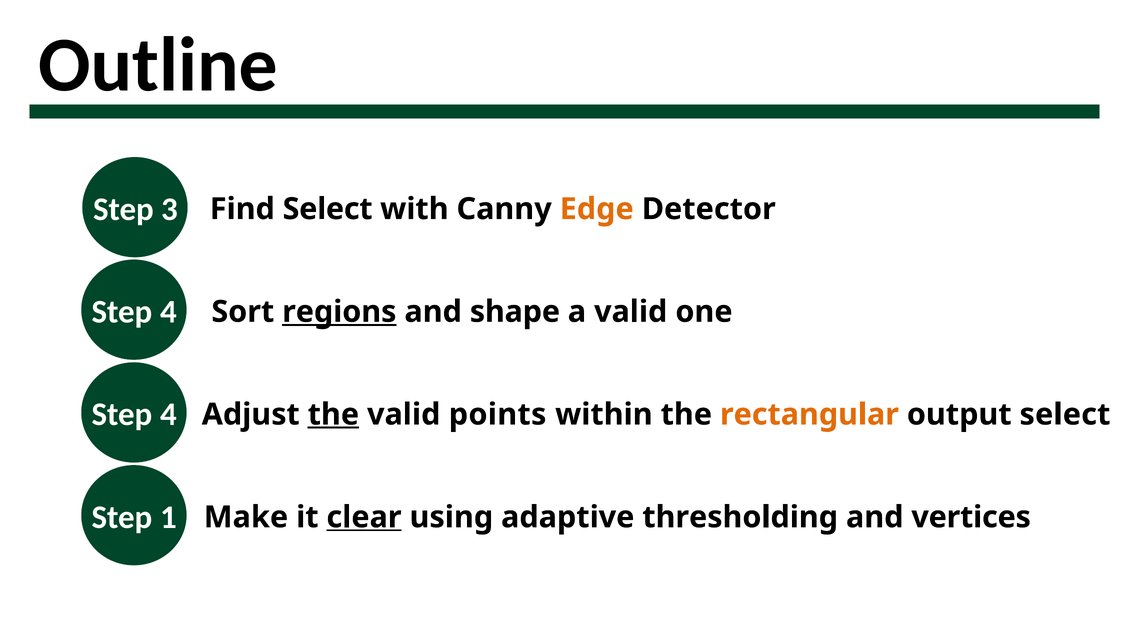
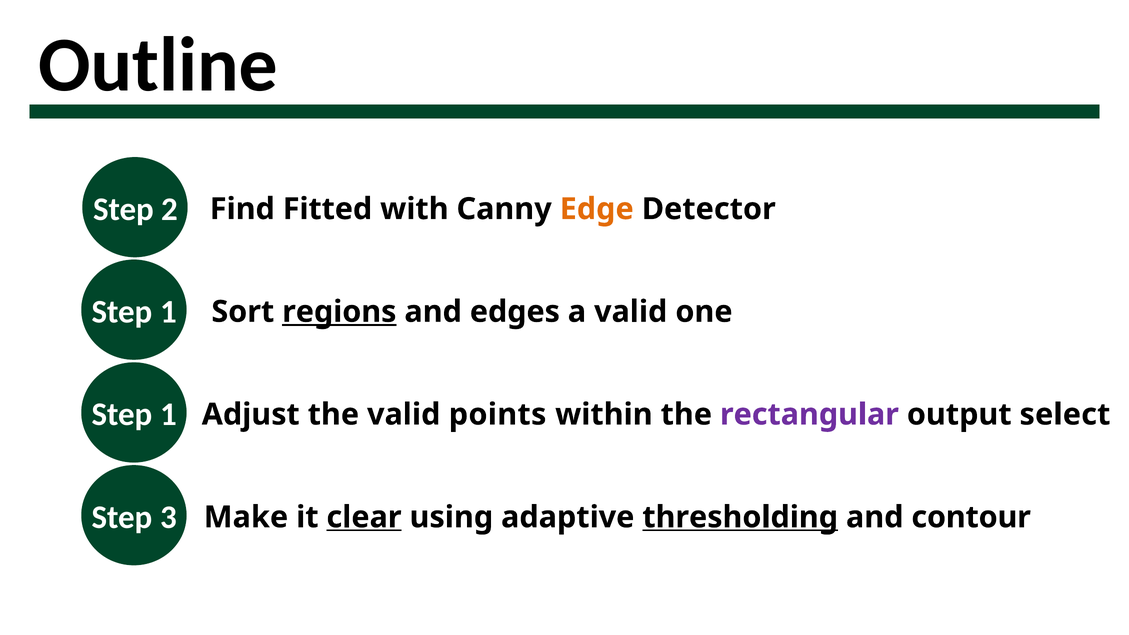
3: 3 -> 2
Find Select: Select -> Fitted
4 at (168, 312): 4 -> 1
shape: shape -> edges
4 at (168, 415): 4 -> 1
the at (333, 415) underline: present -> none
rectangular colour: orange -> purple
1: 1 -> 3
thresholding underline: none -> present
vertices: vertices -> contour
